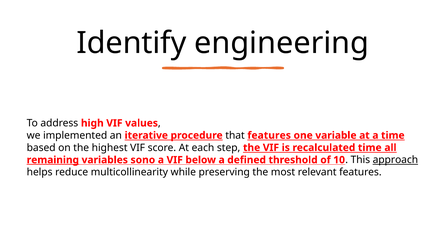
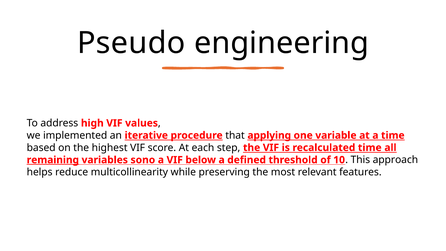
Identify: Identify -> Pseudo
that features: features -> applying
approach underline: present -> none
